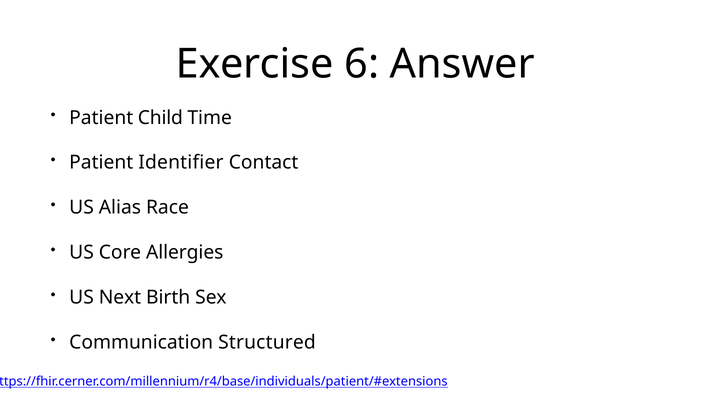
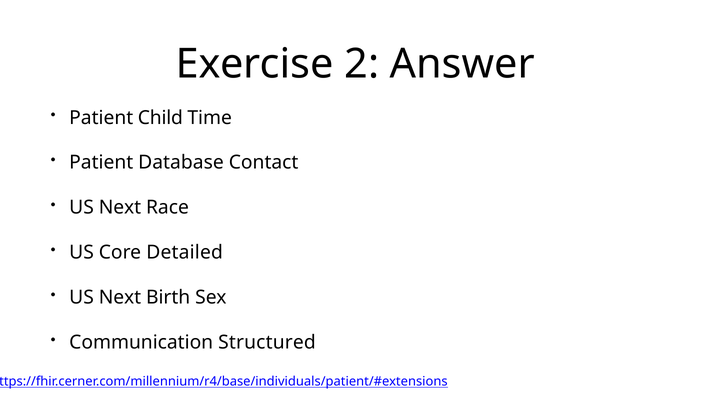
6: 6 -> 2
Identifier: Identifier -> Database
Alias at (120, 208): Alias -> Next
Allergies: Allergies -> Detailed
